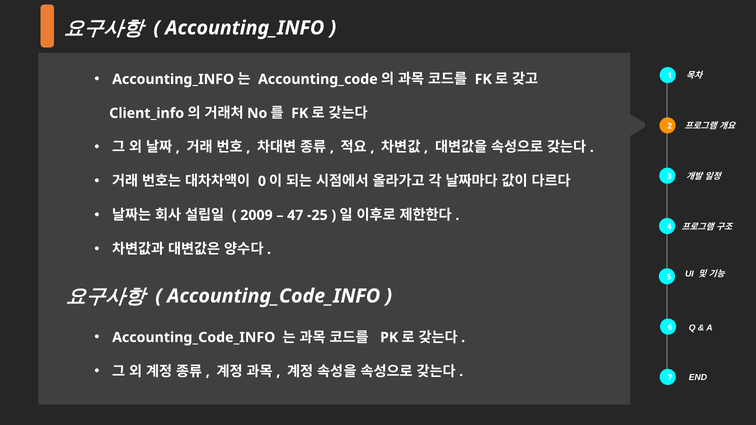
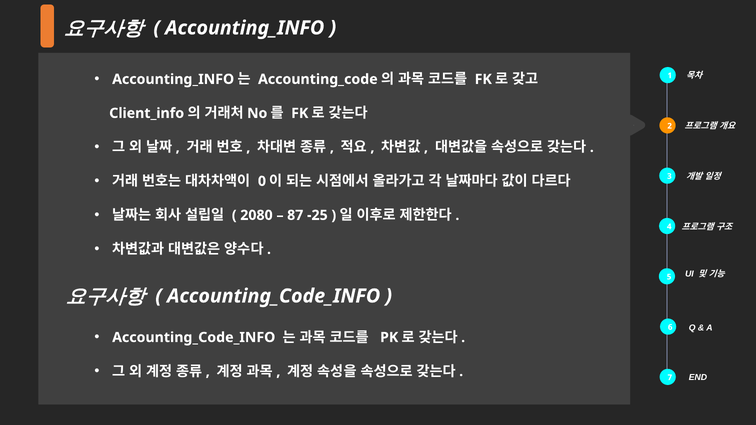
2009: 2009 -> 2080
47: 47 -> 87
